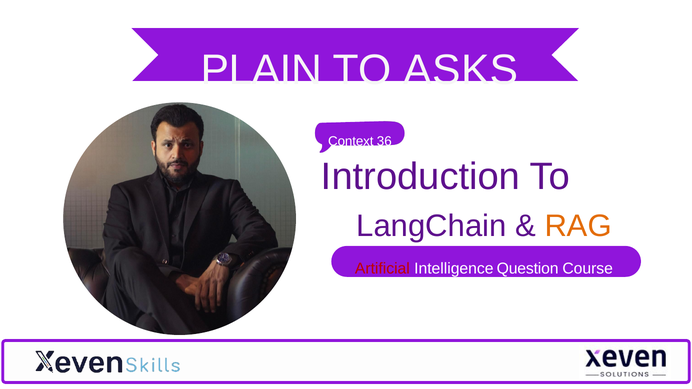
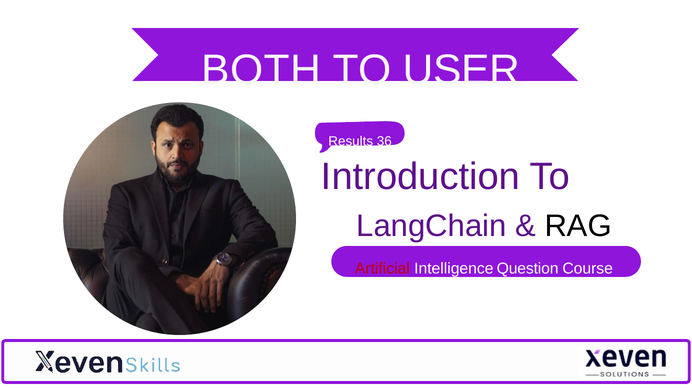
PLAIN: PLAIN -> BOTH
ASKS: ASKS -> USER
Context: Context -> Results
RAG colour: orange -> black
